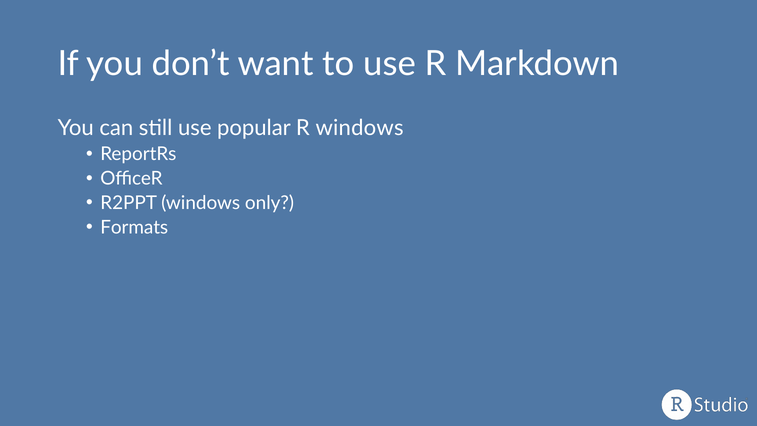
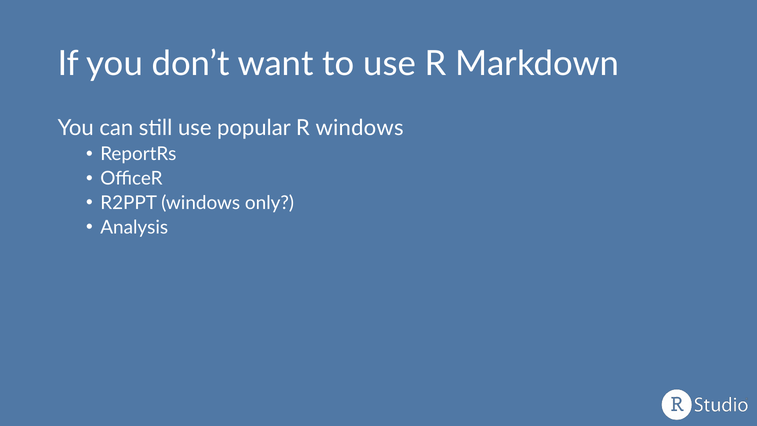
Formats: Formats -> Analysis
